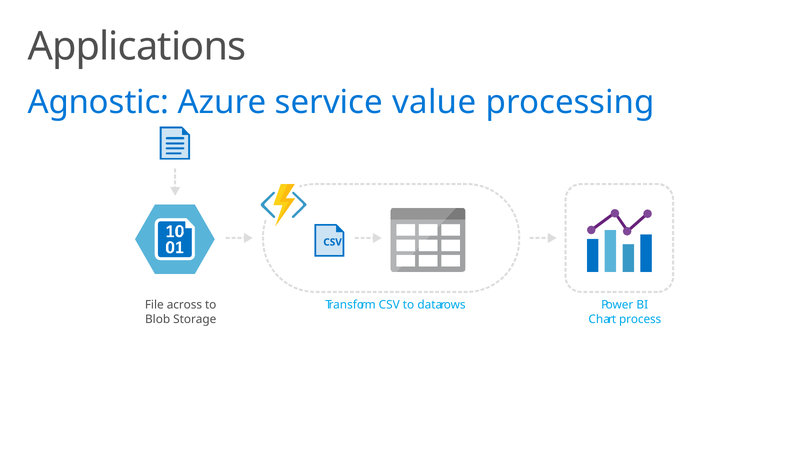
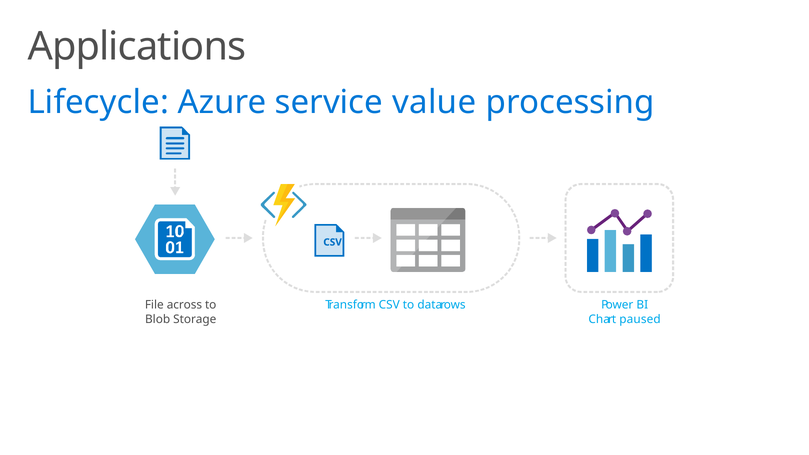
Agnostic: Agnostic -> Lifecycle
process: process -> paused
